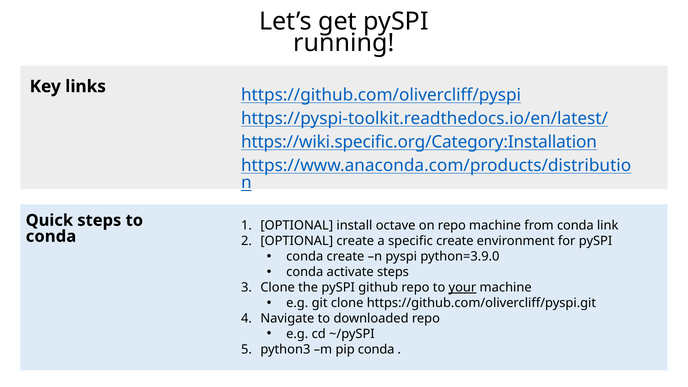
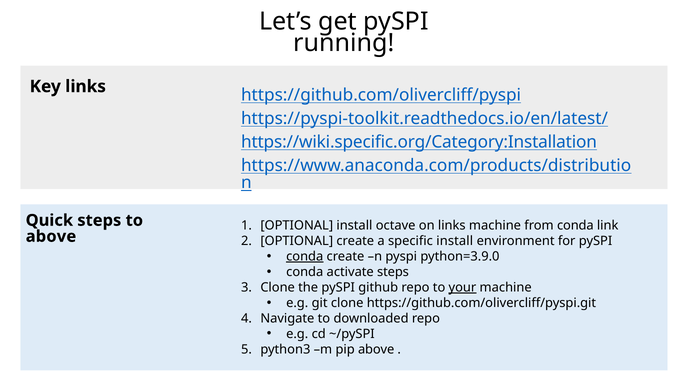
on repo: repo -> links
conda at (51, 236): conda -> above
specific create: create -> install
conda at (305, 257) underline: none -> present
pip conda: conda -> above
